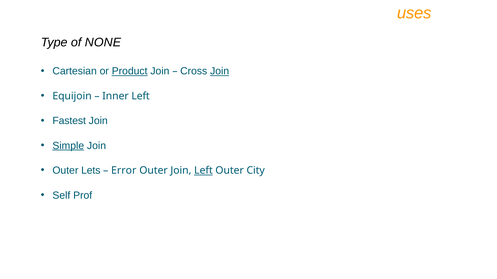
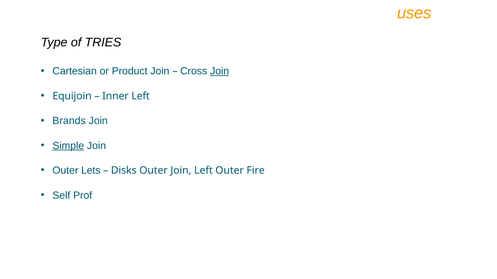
NONE: NONE -> TRIES
Product underline: present -> none
Fastest: Fastest -> Brands
Error: Error -> Disks
Left at (203, 171) underline: present -> none
City: City -> Fire
